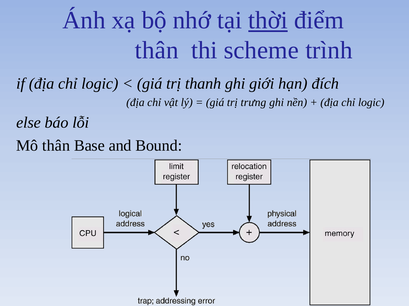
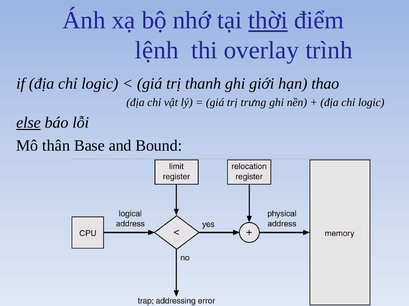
thân at (157, 50): thân -> lệnh
scheme: scheme -> overlay
đích: đích -> thao
else underline: none -> present
